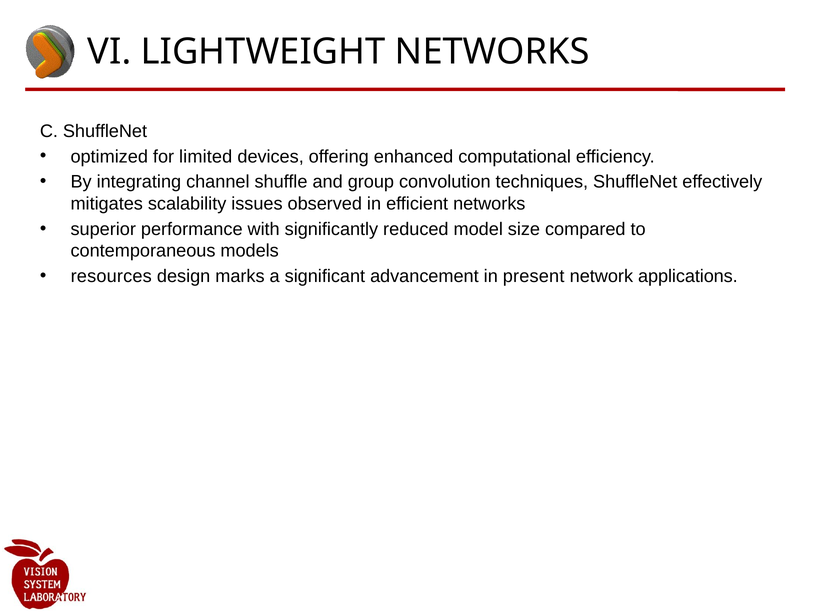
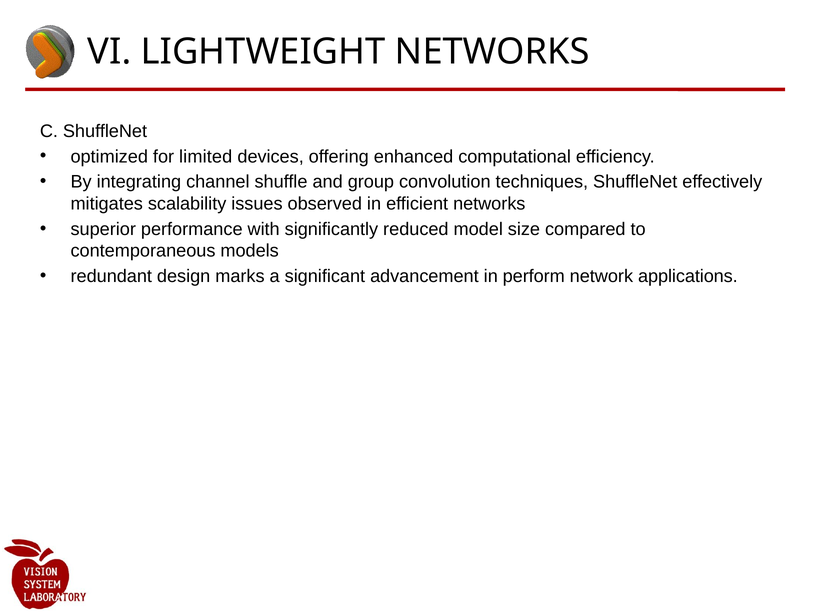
resources: resources -> redundant
present: present -> perform
